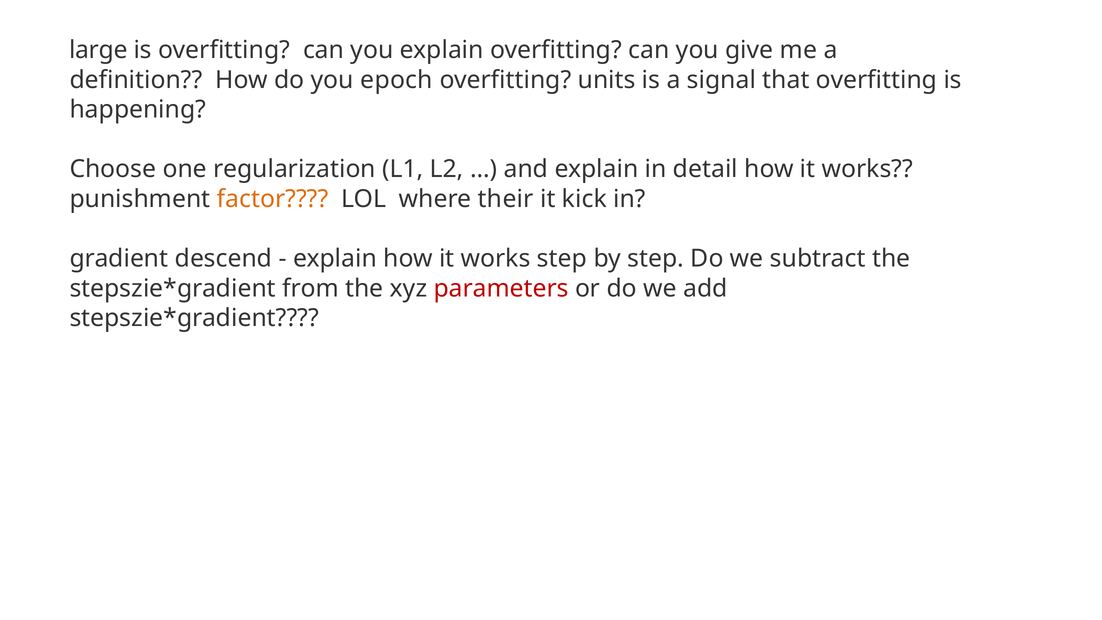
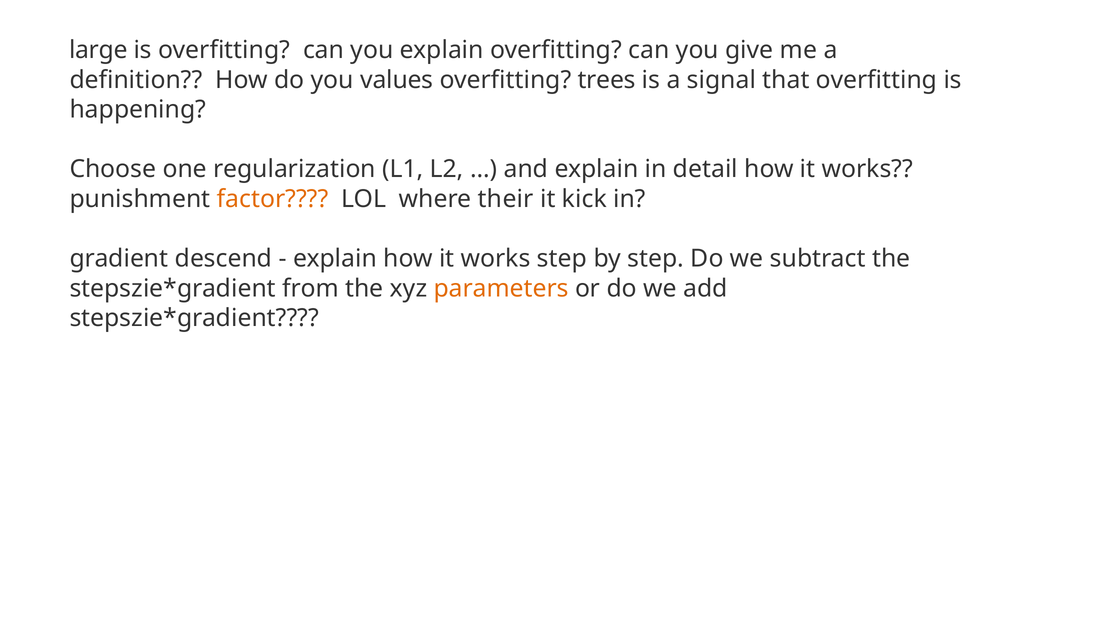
epoch: epoch -> values
units: units -> trees
parameters colour: red -> orange
